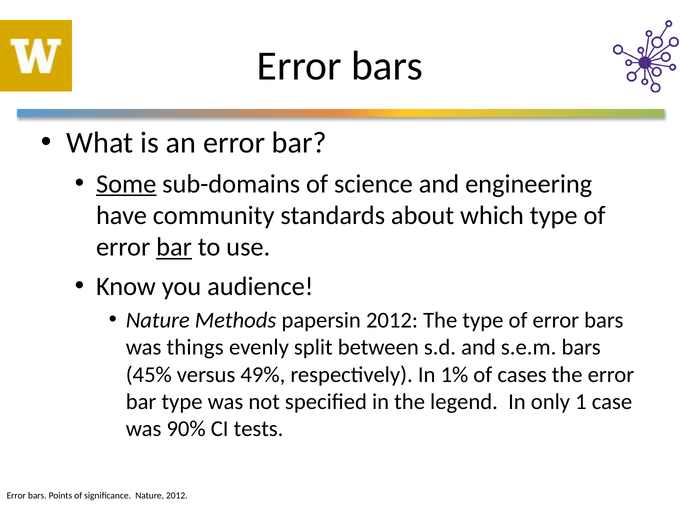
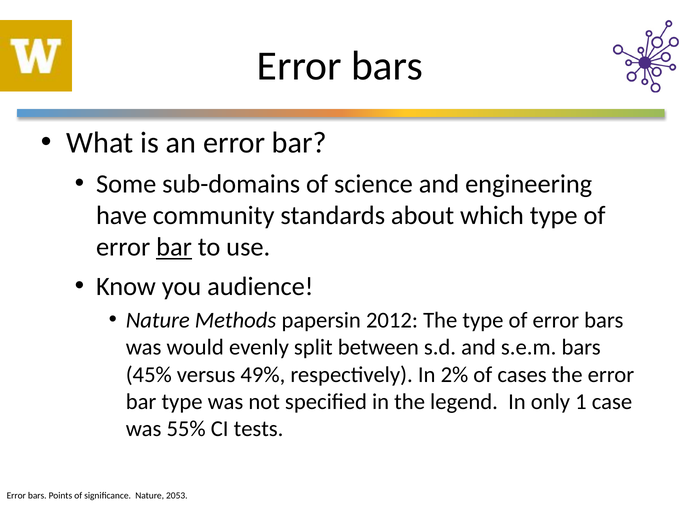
Some underline: present -> none
things: things -> would
1%: 1% -> 2%
90%: 90% -> 55%
Nature 2012: 2012 -> 2053
